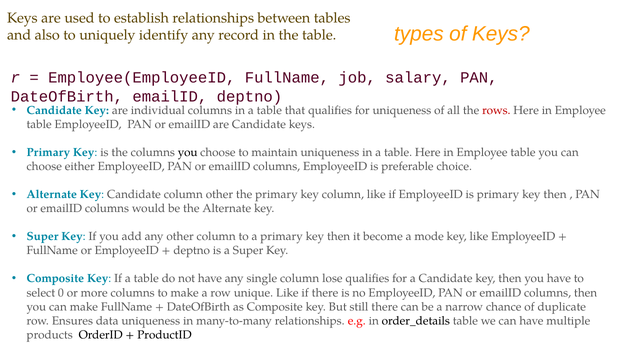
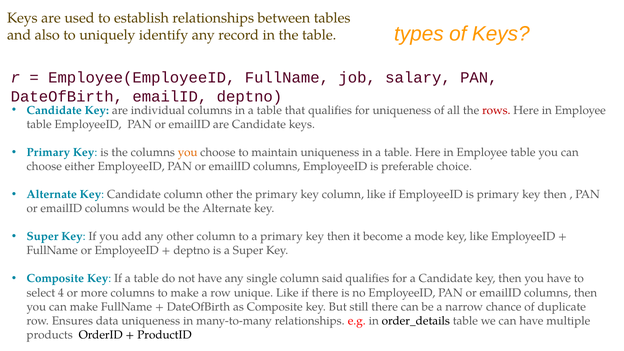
you at (188, 152) colour: black -> orange
lose: lose -> said
0: 0 -> 4
